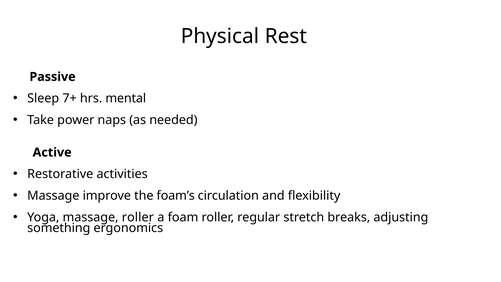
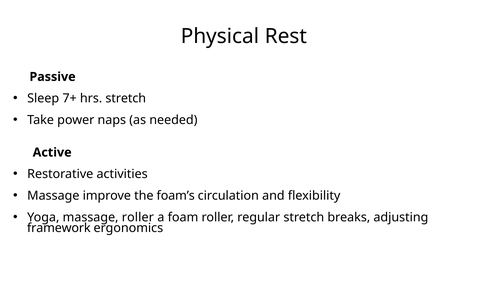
hrs mental: mental -> stretch
something: something -> framework
